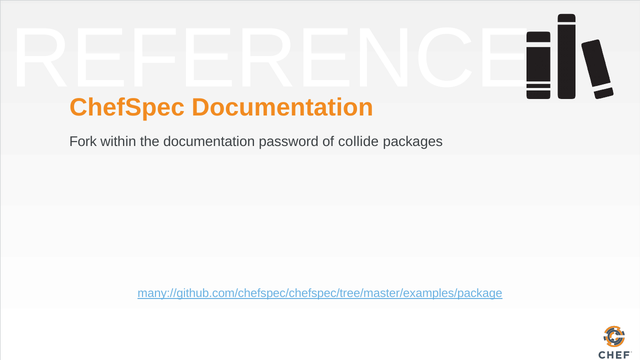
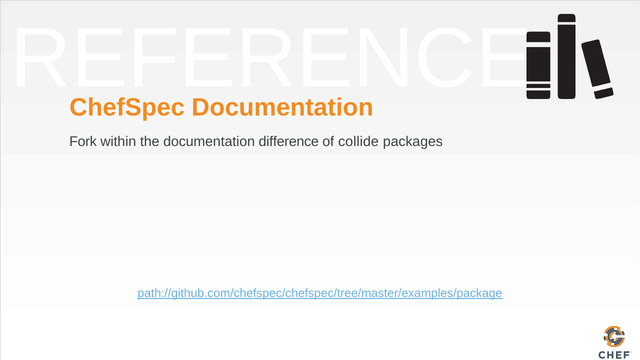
password: password -> difference
many://github.com/chefspec/chefspec/tree/master/examples/package: many://github.com/chefspec/chefspec/tree/master/examples/package -> path://github.com/chefspec/chefspec/tree/master/examples/package
